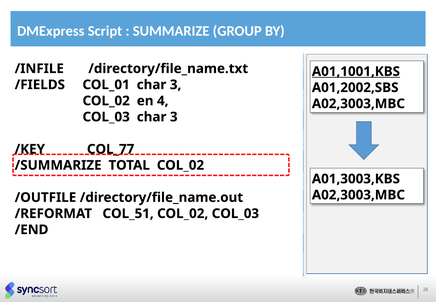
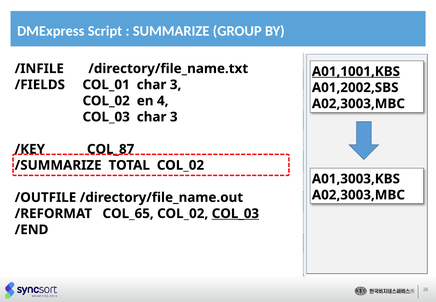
COL_77: COL_77 -> COL_87
COL_51: COL_51 -> COL_65
COL_03 at (235, 213) underline: none -> present
